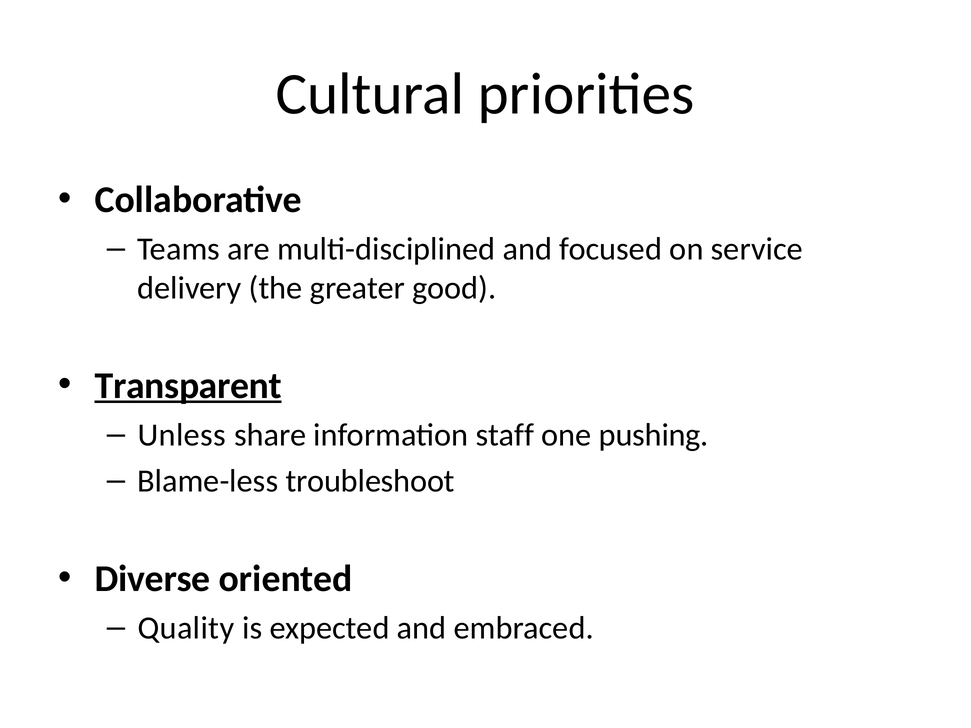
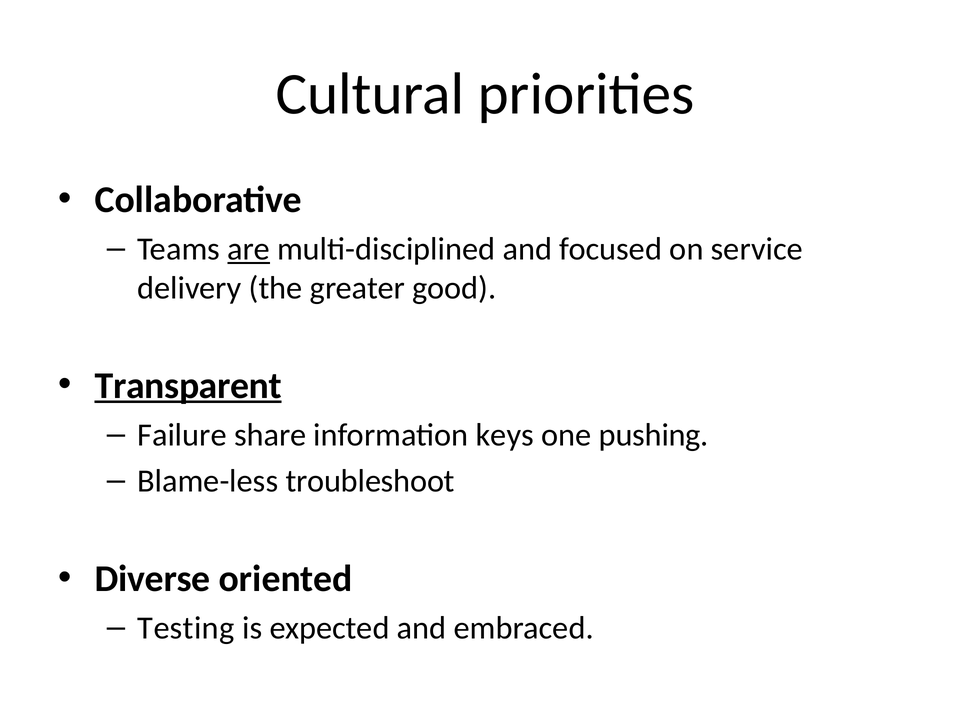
are underline: none -> present
Unless: Unless -> Failure
staff: staff -> keys
Quality: Quality -> Testing
